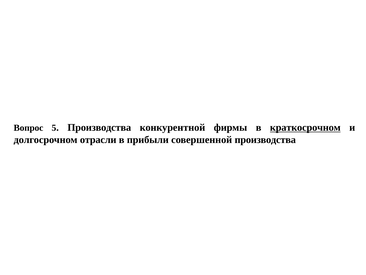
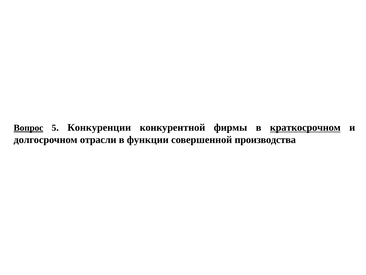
Вопрос underline: none -> present
5 Производства: Производства -> Конкуренции
прибыли: прибыли -> функции
